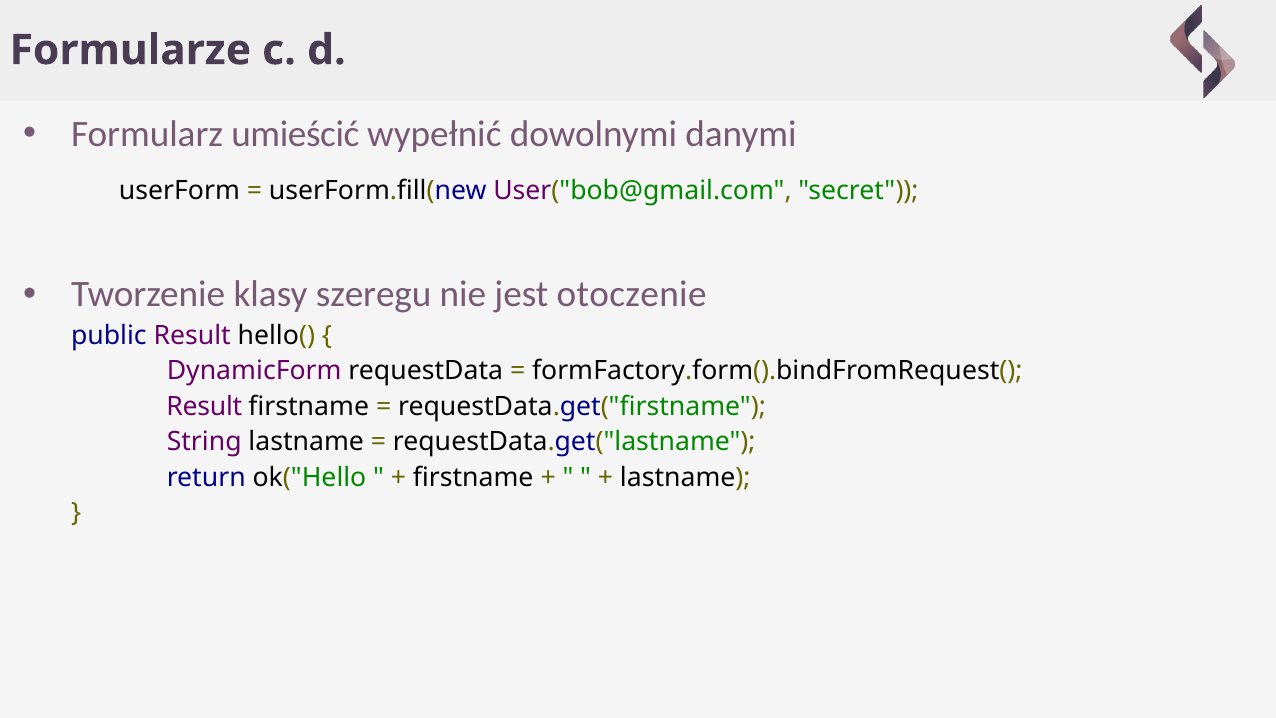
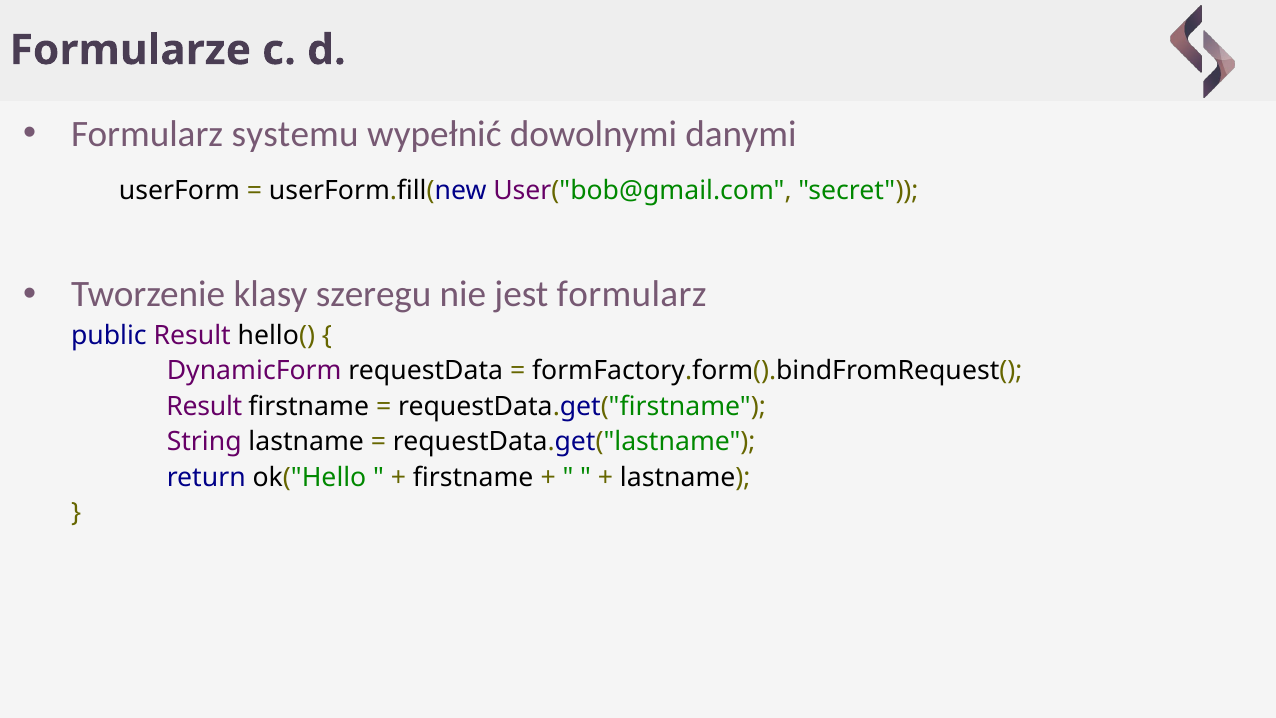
umieścić: umieścić -> systemu
jest otoczenie: otoczenie -> formularz
